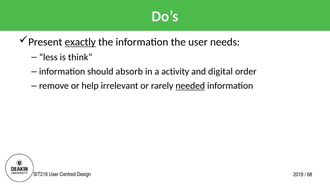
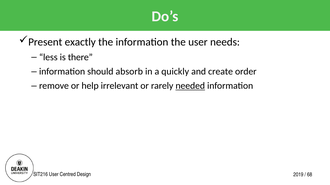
exactly underline: present -> none
think: think -> there
activity: activity -> quickly
digital: digital -> create
